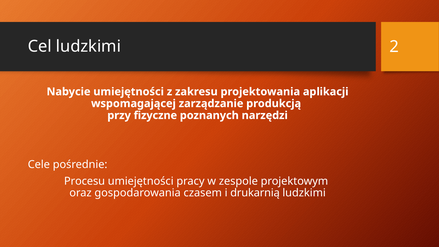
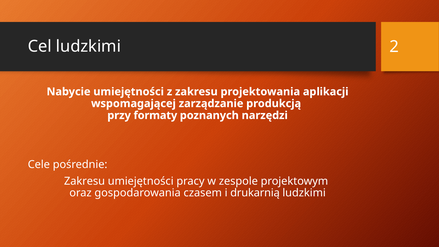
fizyczne: fizyczne -> formaty
Procesu at (85, 181): Procesu -> Zakresu
